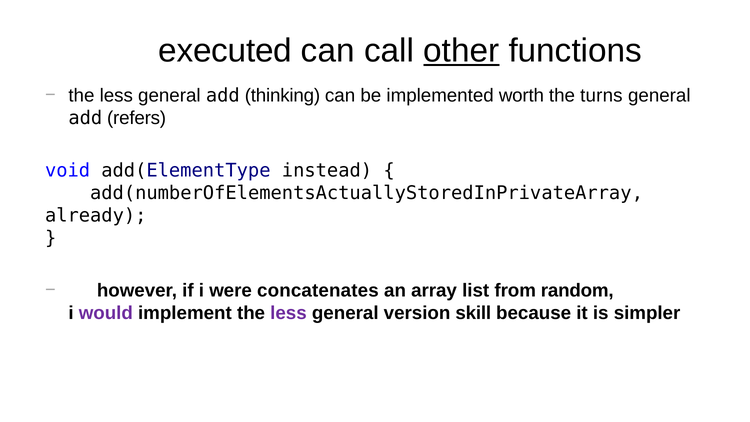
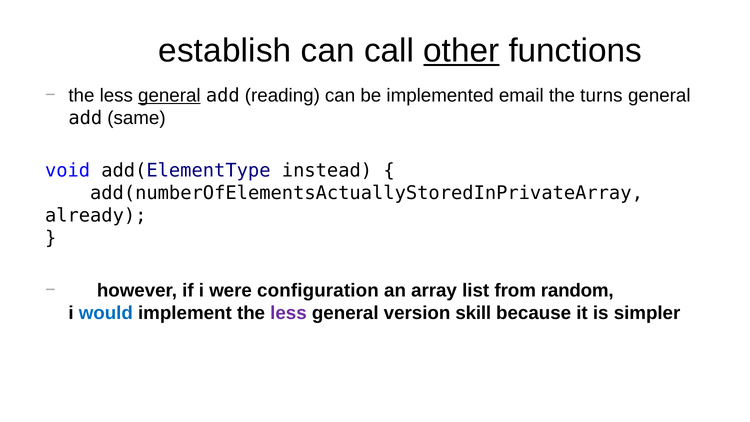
executed: executed -> establish
general at (169, 95) underline: none -> present
thinking: thinking -> reading
worth: worth -> email
refers: refers -> same
concatenates: concatenates -> configuration
would colour: purple -> blue
